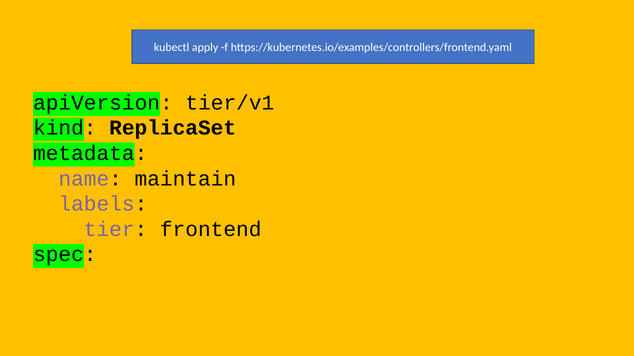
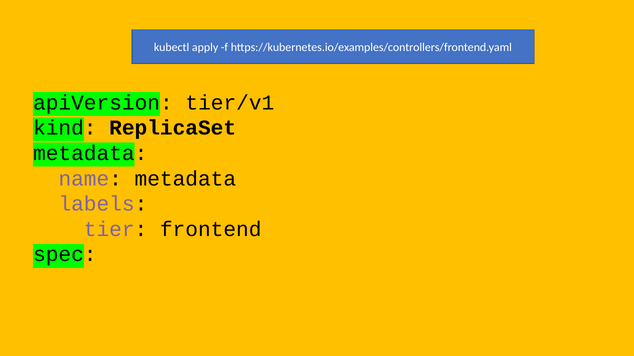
name maintain: maintain -> metadata
